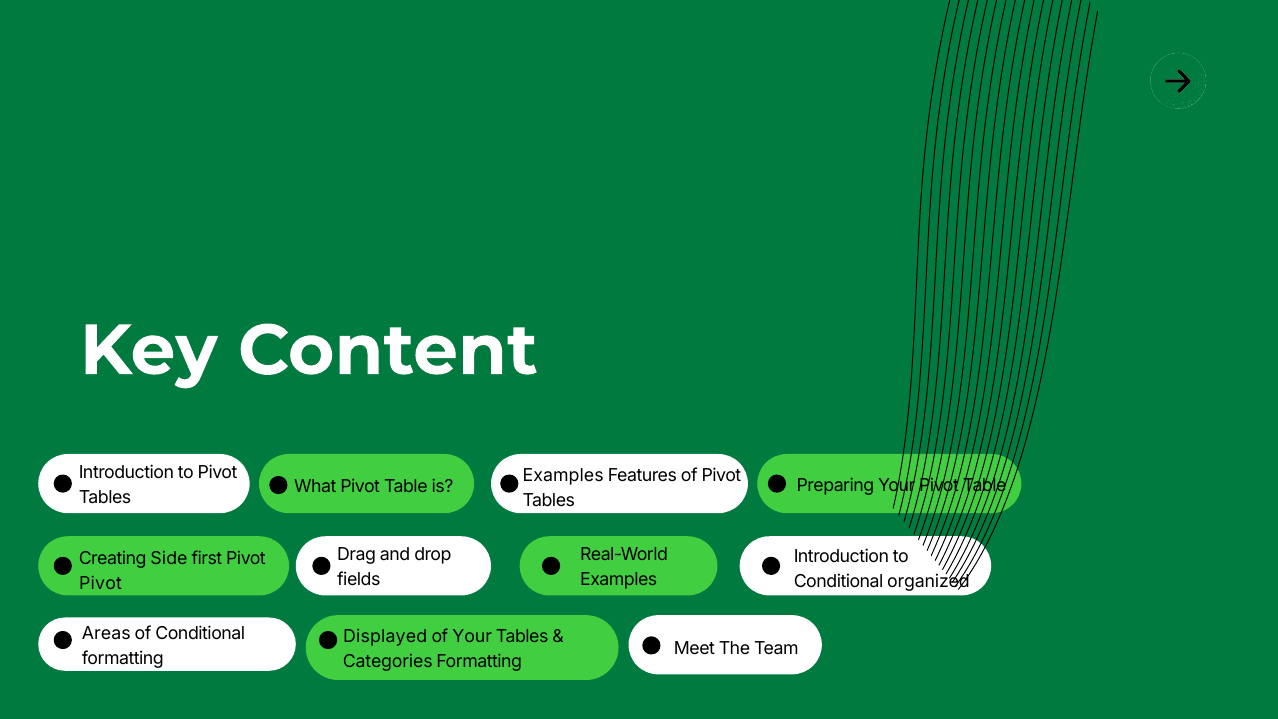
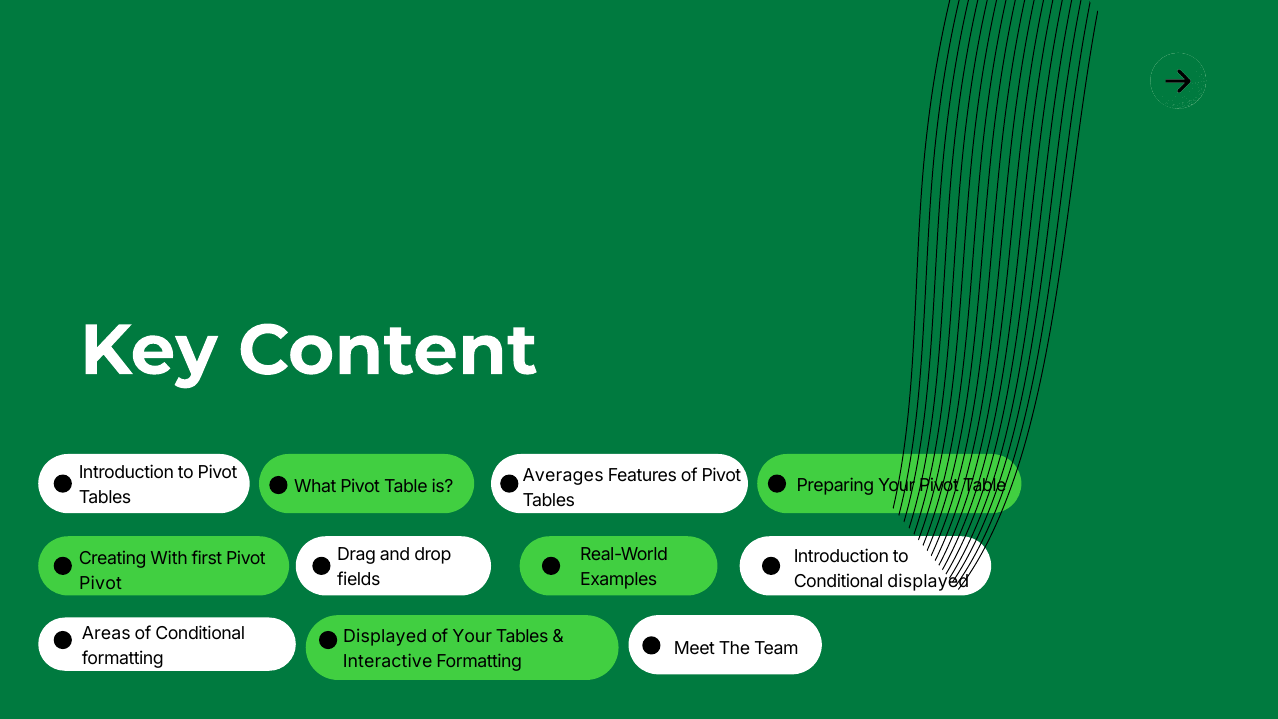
Examples at (563, 475): Examples -> Averages
Side: Side -> With
Conditional organized: organized -> displayed
Categories: Categories -> Interactive
